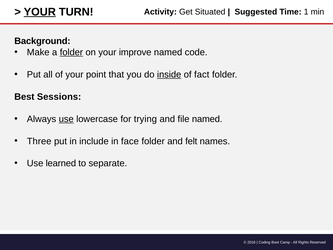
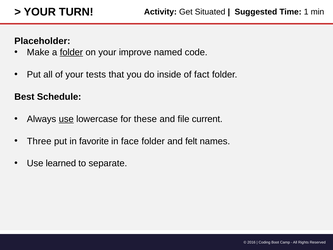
YOUR at (40, 12) underline: present -> none
Background: Background -> Placeholder
point: point -> tests
inside underline: present -> none
Sessions: Sessions -> Schedule
trying: trying -> these
file named: named -> current
include: include -> favorite
